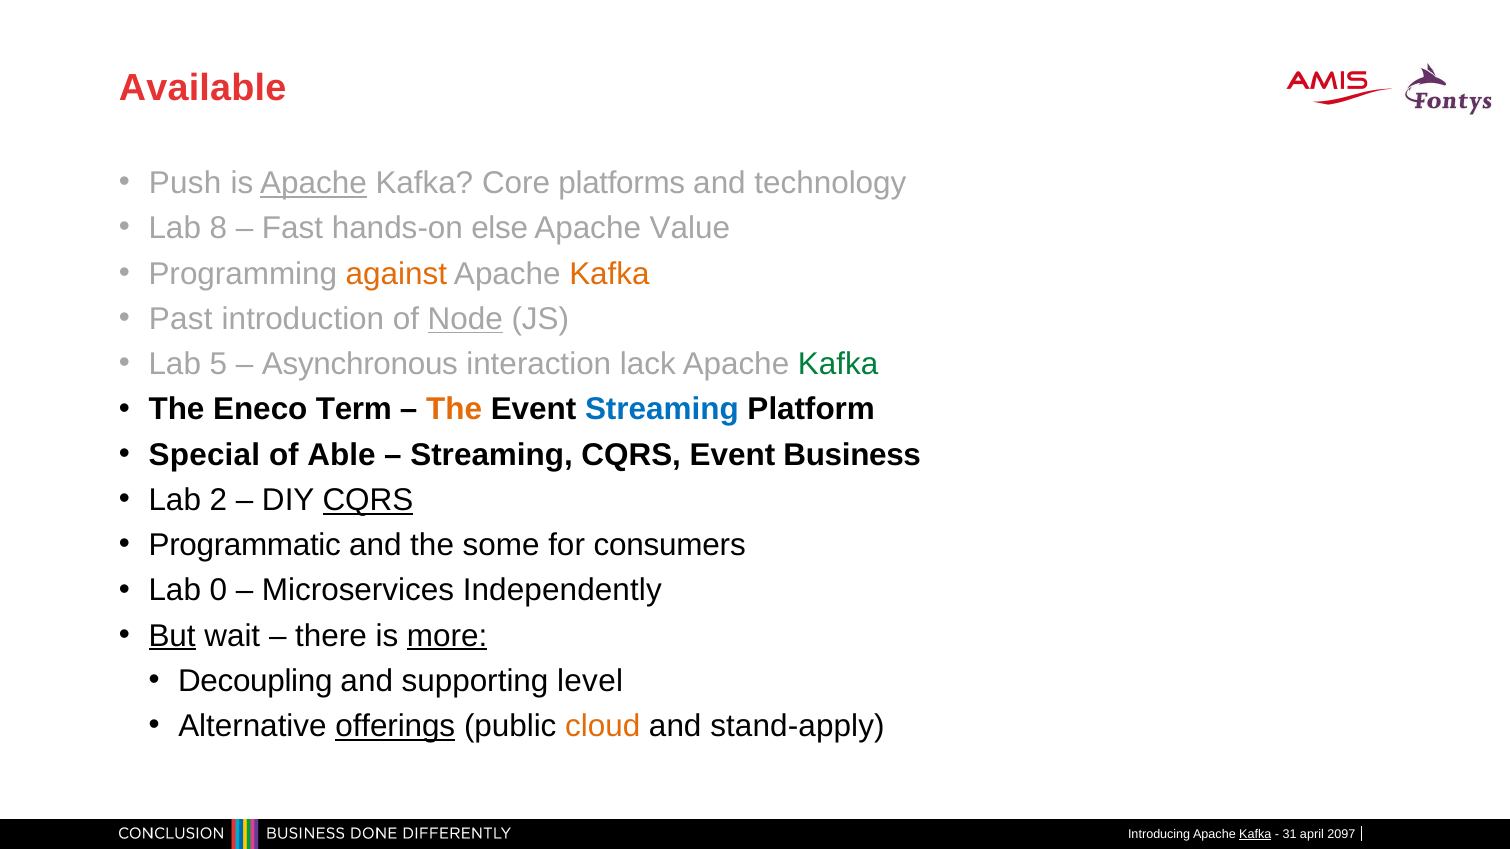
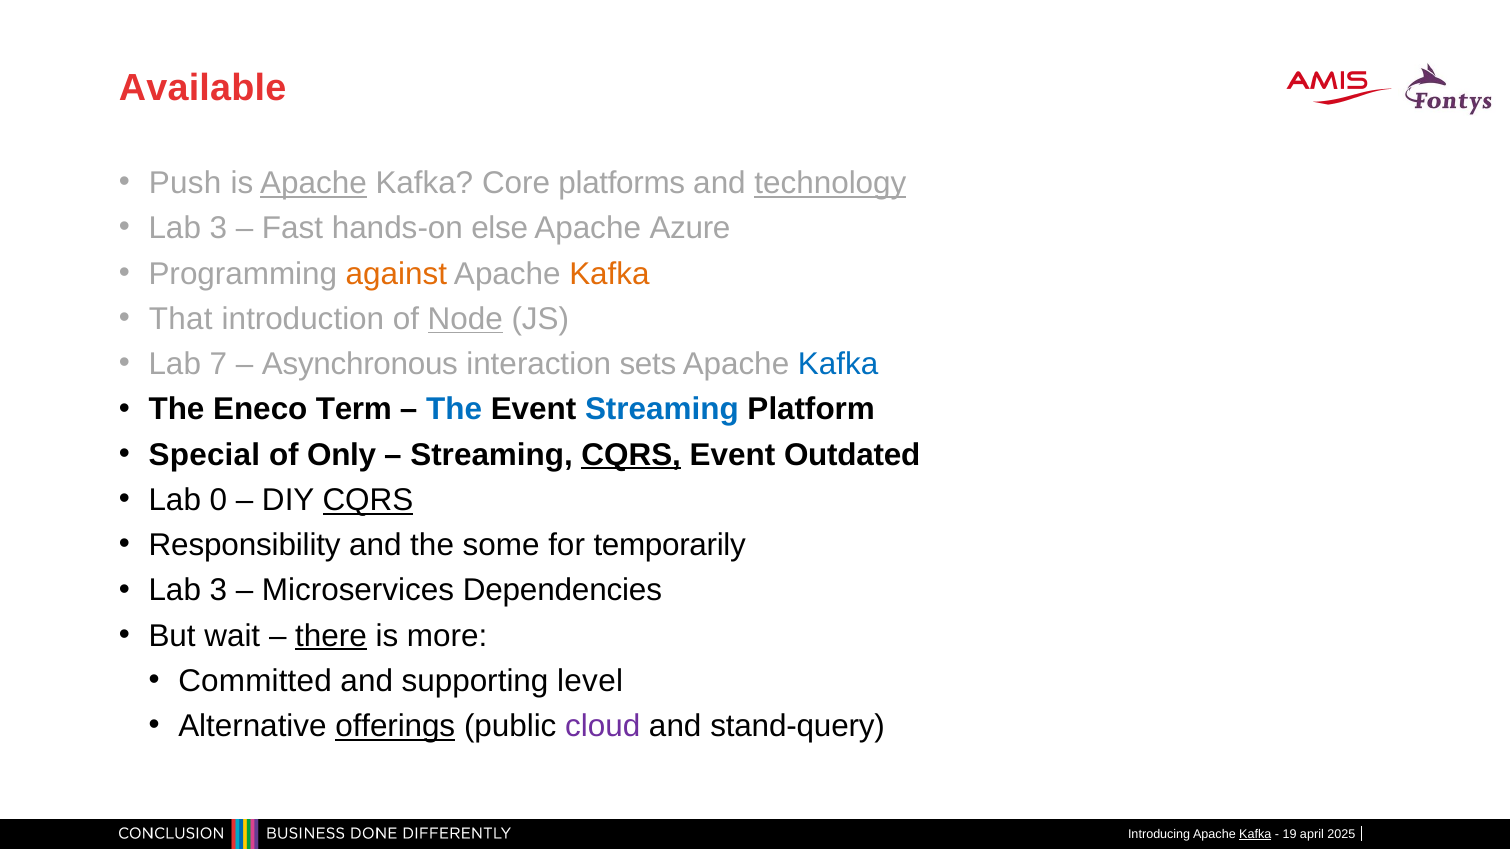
technology underline: none -> present
8 at (218, 228): 8 -> 3
Value: Value -> Azure
Past: Past -> That
5: 5 -> 7
lack: lack -> sets
Kafka at (838, 364) colour: green -> blue
The at (454, 410) colour: orange -> blue
Able: Able -> Only
CQRS at (631, 455) underline: none -> present
Business: Business -> Outdated
2: 2 -> 0
Programmatic: Programmatic -> Responsibility
consumers: consumers -> temporarily
0 at (218, 591): 0 -> 3
Independently: Independently -> Dependencies
But underline: present -> none
there underline: none -> present
more underline: present -> none
Decoupling: Decoupling -> Committed
cloud colour: orange -> purple
stand-apply: stand-apply -> stand-query
31: 31 -> 19
2097: 2097 -> 2025
